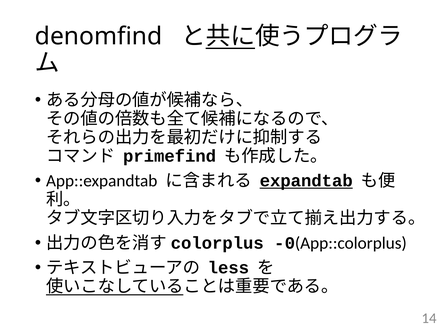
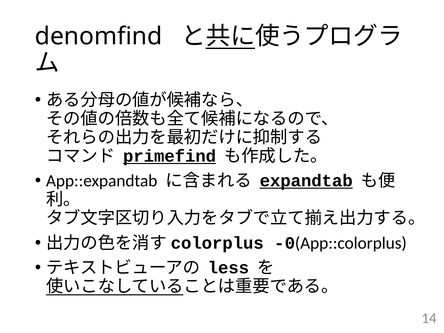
primefind underline: none -> present
